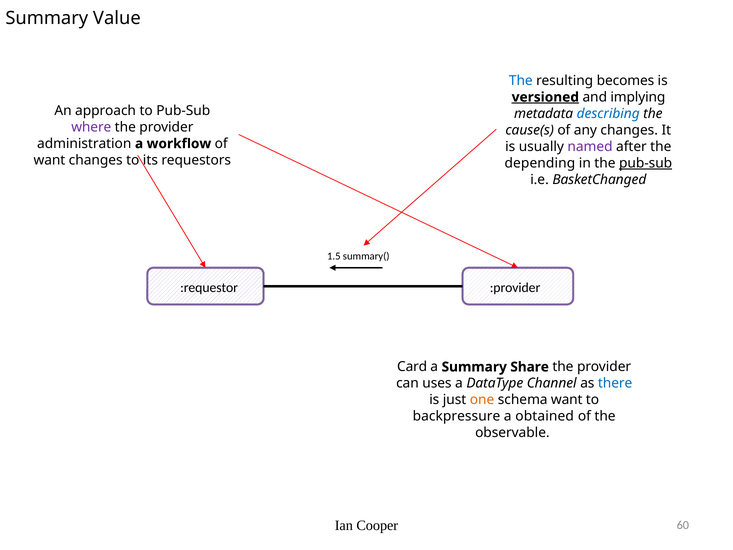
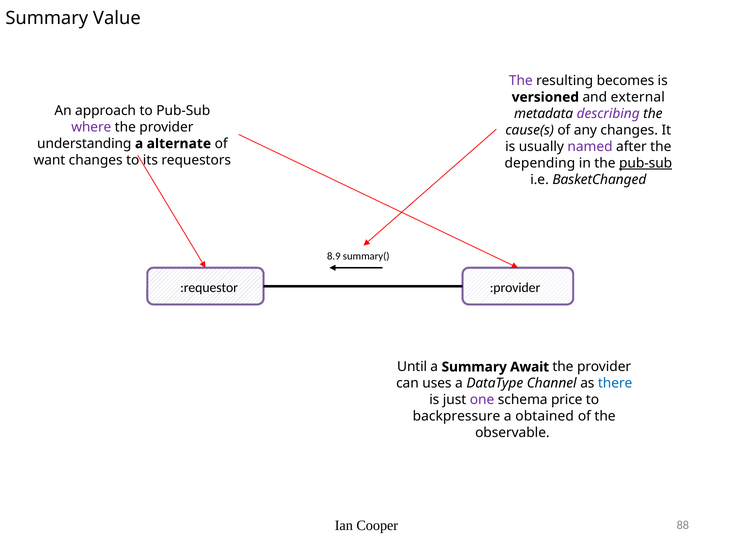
The at (521, 81) colour: blue -> purple
versioned underline: present -> none
implying: implying -> external
describing colour: blue -> purple
administration: administration -> understanding
workflow: workflow -> alternate
1.5: 1.5 -> 8.9
Card: Card -> Until
Share: Share -> Await
one colour: orange -> purple
schema want: want -> price
60: 60 -> 88
